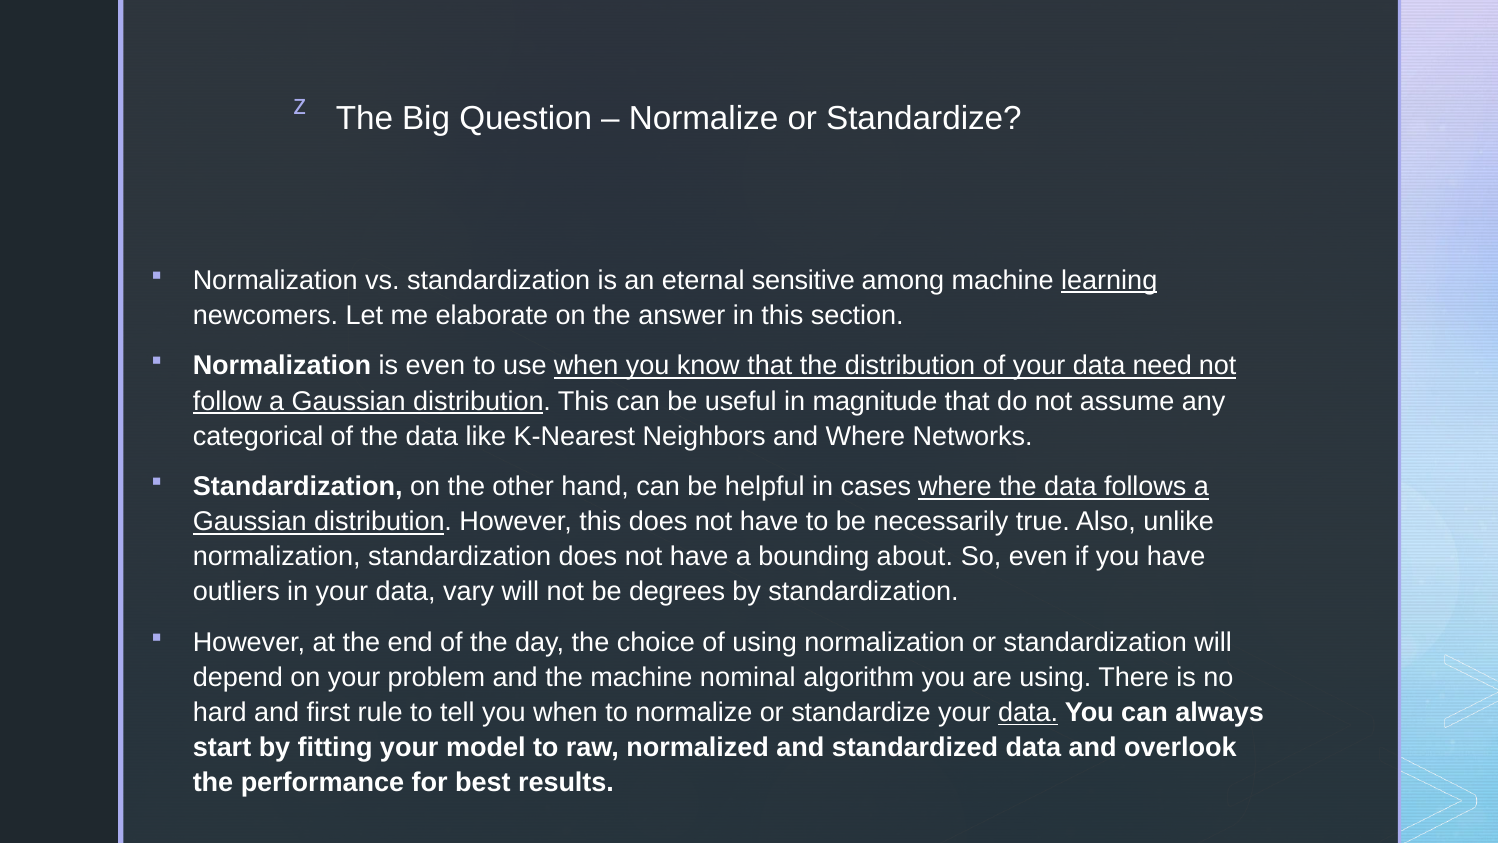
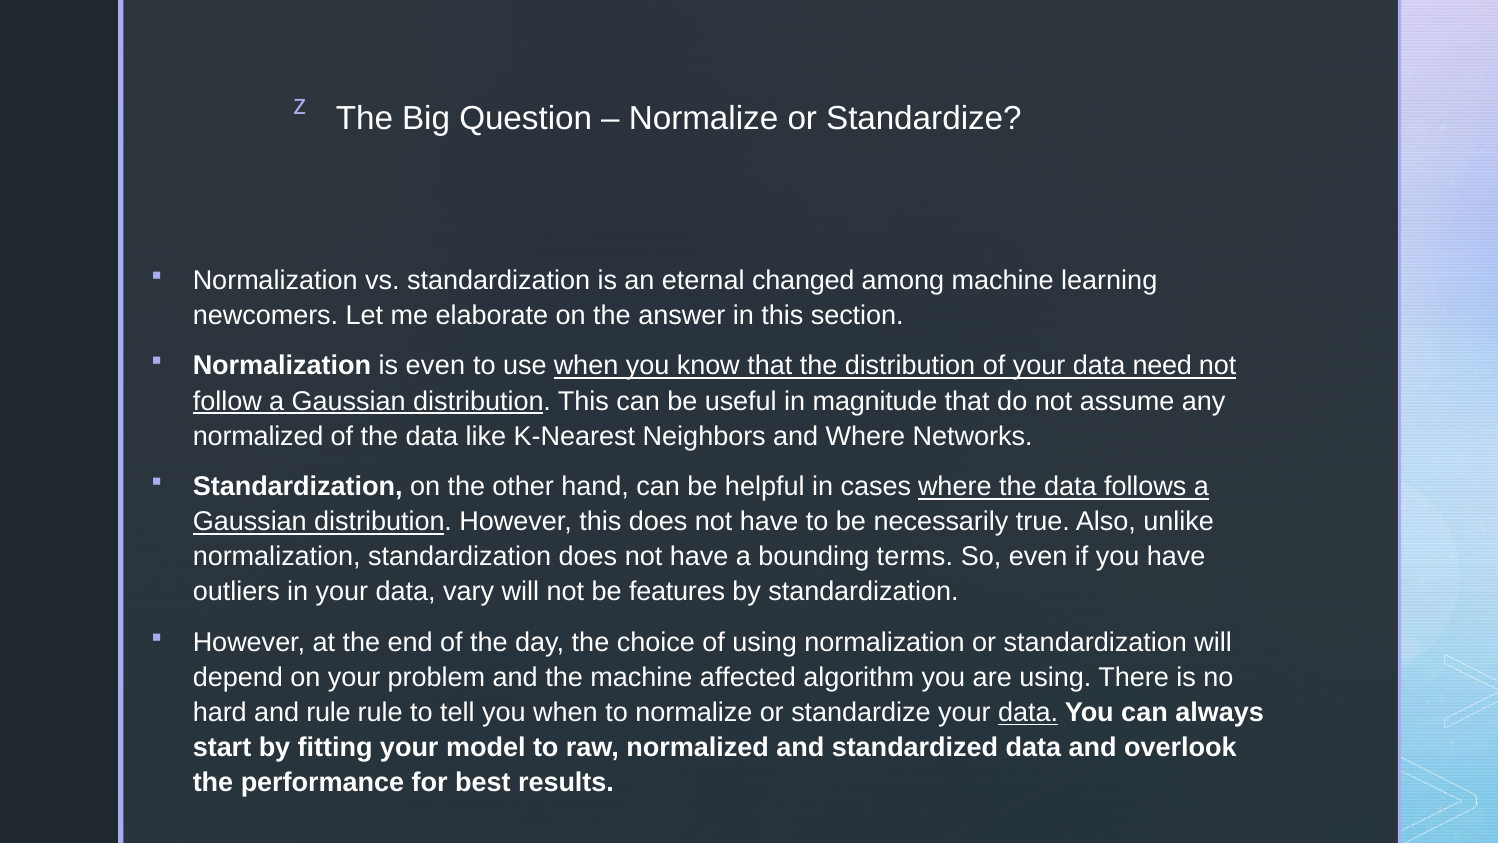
sensitive: sensitive -> changed
learning underline: present -> none
categorical at (258, 436): categorical -> normalized
about: about -> terms
degrees: degrees -> features
nominal: nominal -> affected
and first: first -> rule
